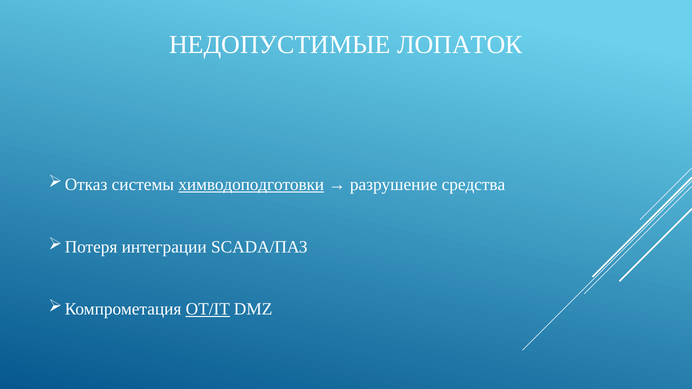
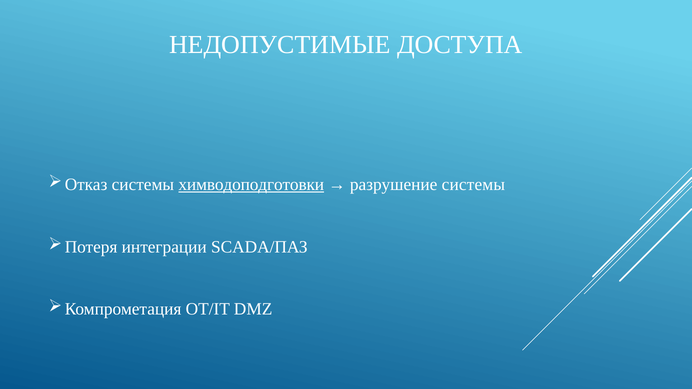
ЛОПАТОК: ЛОПАТОК -> ДОСТУПА
разрушение средства: средства -> системы
OT/IT underline: present -> none
